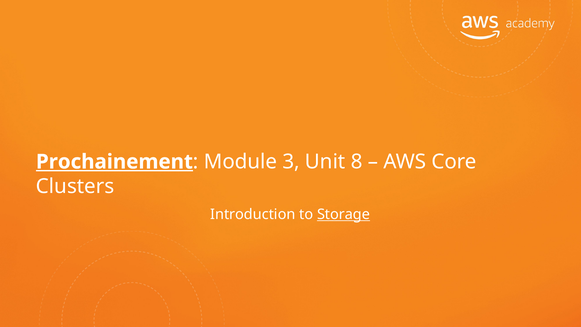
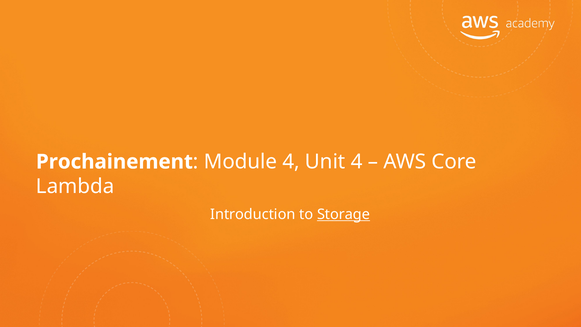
Prochainement underline: present -> none
Module 3: 3 -> 4
Unit 8: 8 -> 4
Clusters: Clusters -> Lambda
